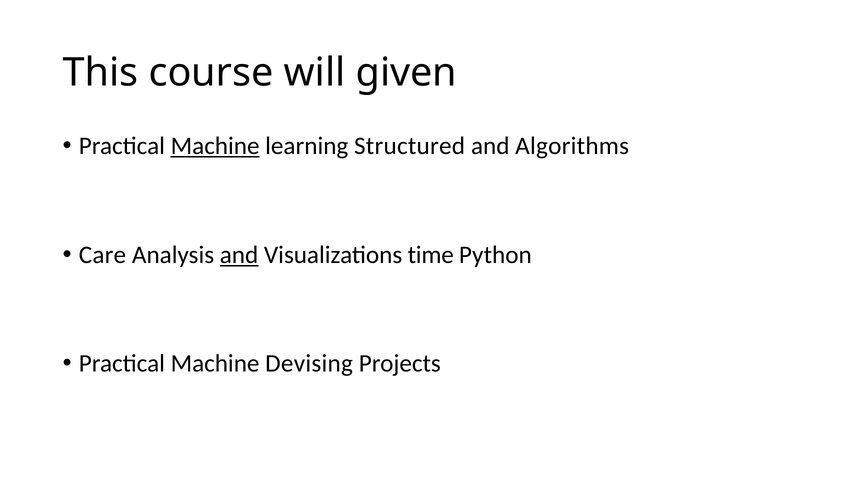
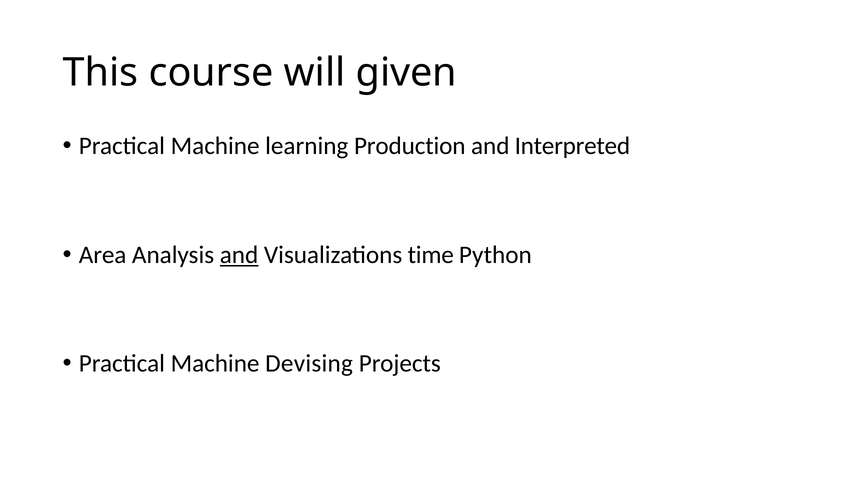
Machine at (215, 146) underline: present -> none
Structured: Structured -> Production
Algorithms: Algorithms -> Interpreted
Care: Care -> Area
